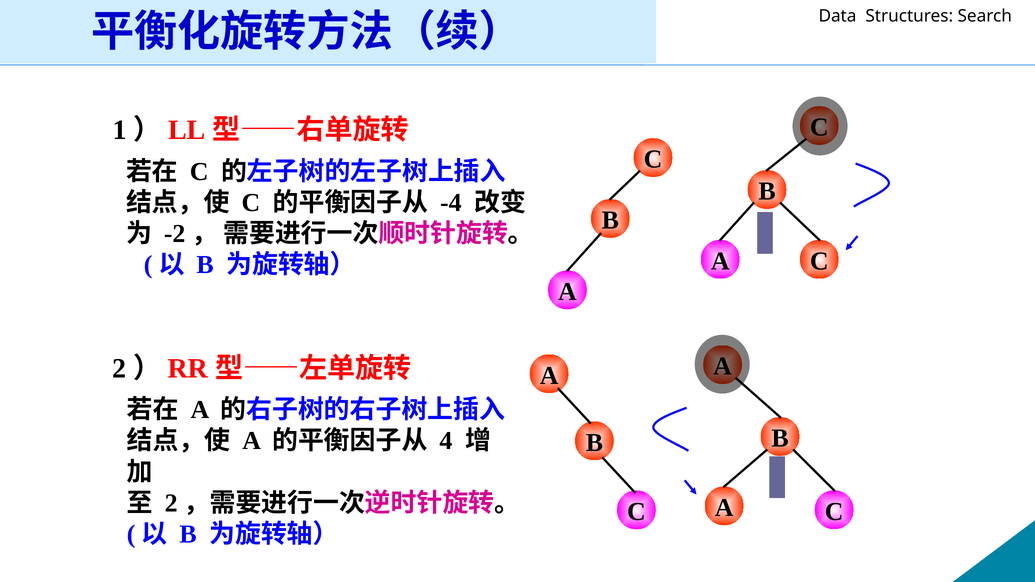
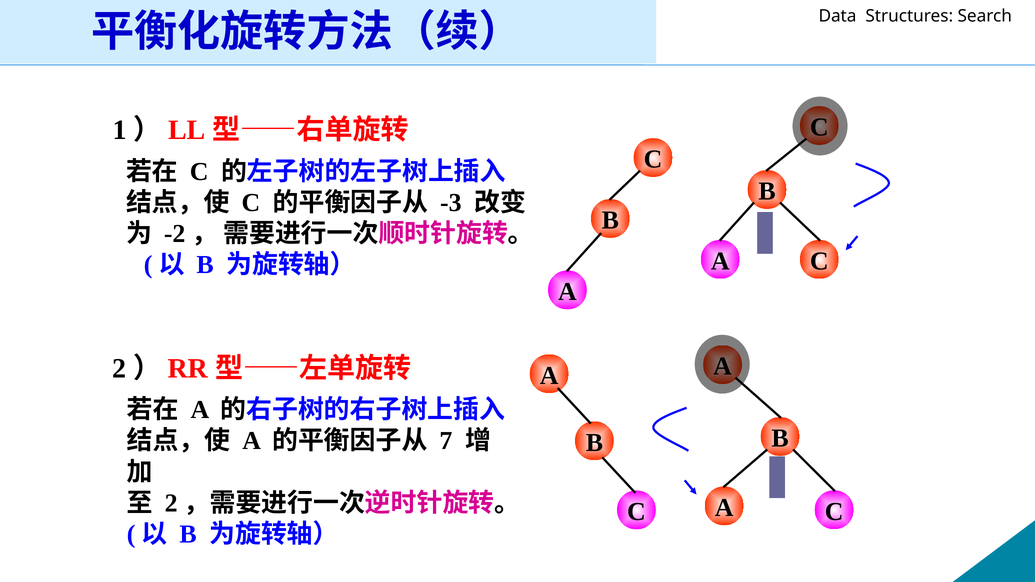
-4: -4 -> -3
4: 4 -> 7
